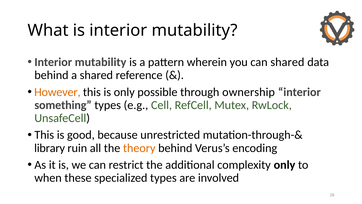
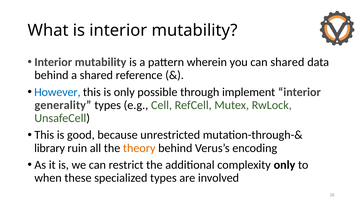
However colour: orange -> blue
ownership: ownership -> implement
something: something -> generality
